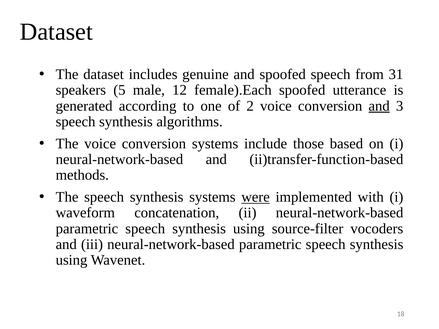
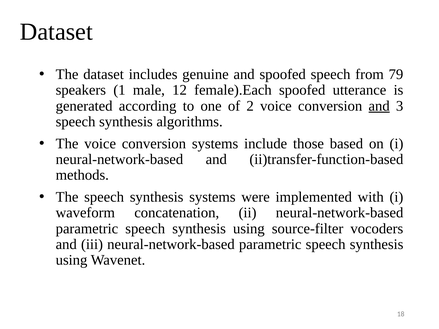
31: 31 -> 79
5: 5 -> 1
were underline: present -> none
